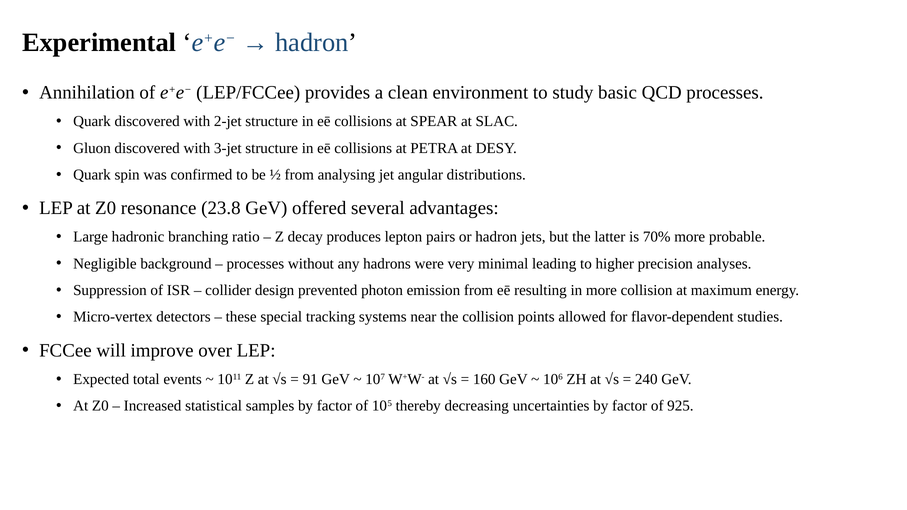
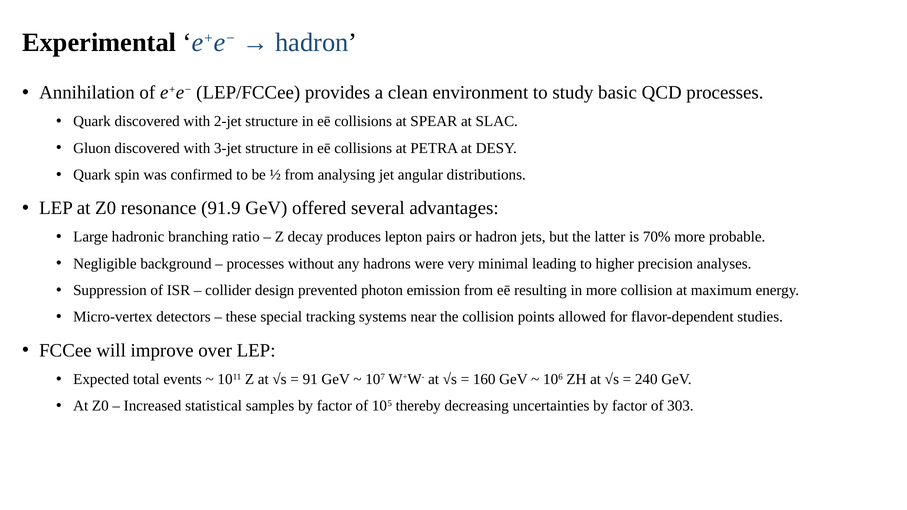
23.8: 23.8 -> 91.9
925: 925 -> 303
